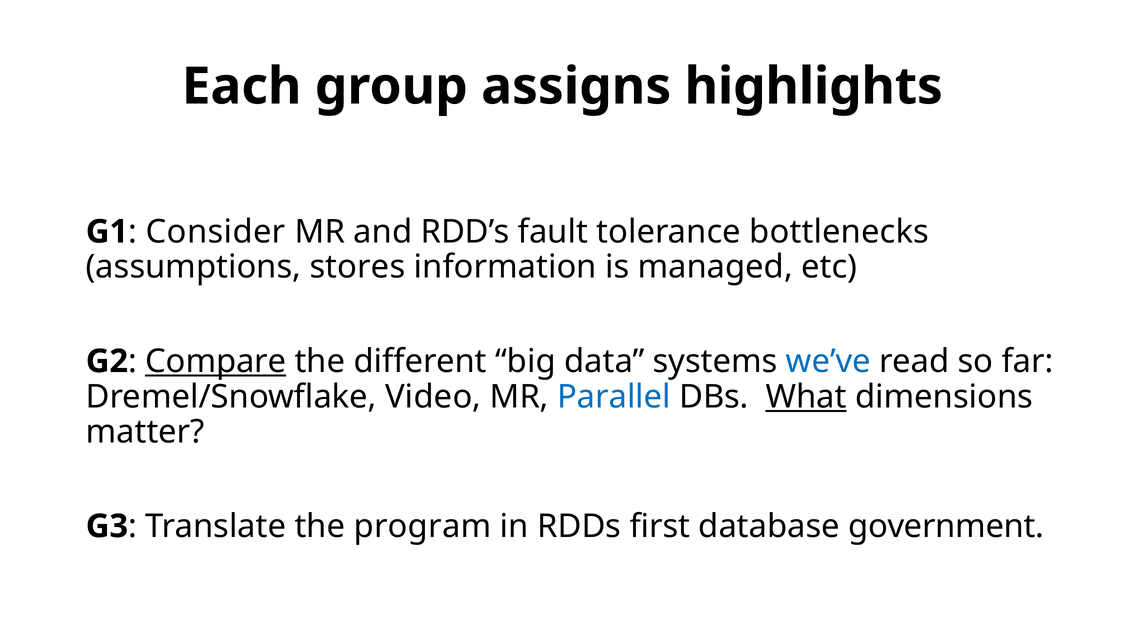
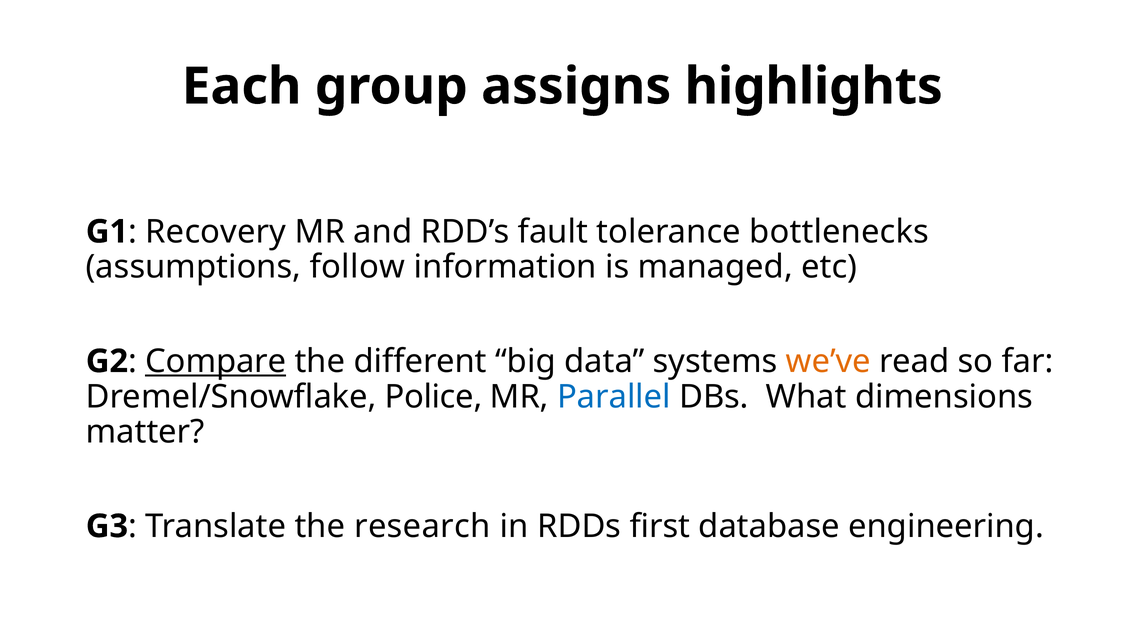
Consider: Consider -> Recovery
stores: stores -> follow
we’ve colour: blue -> orange
Video: Video -> Police
What underline: present -> none
program: program -> research
government: government -> engineering
